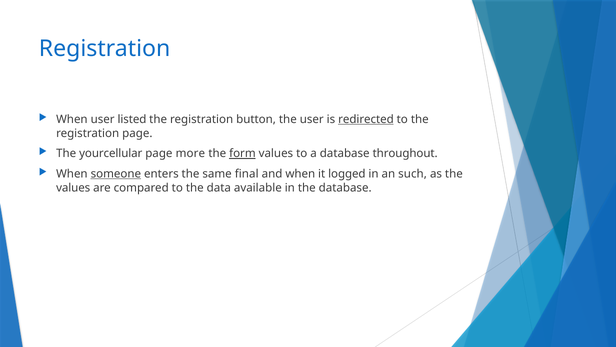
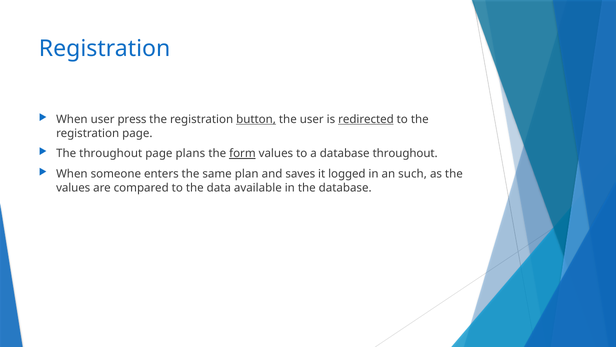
listed: listed -> press
button underline: none -> present
The yourcellular: yourcellular -> throughout
more: more -> plans
someone underline: present -> none
final: final -> plan
and when: when -> saves
